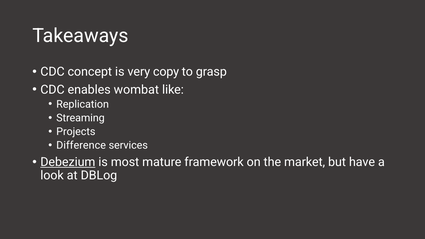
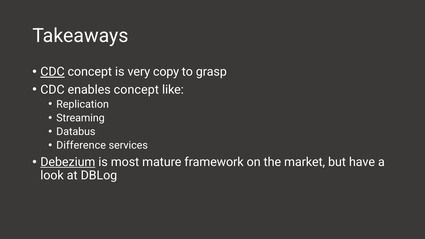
CDC at (52, 72) underline: none -> present
enables wombat: wombat -> concept
Projects: Projects -> Databus
